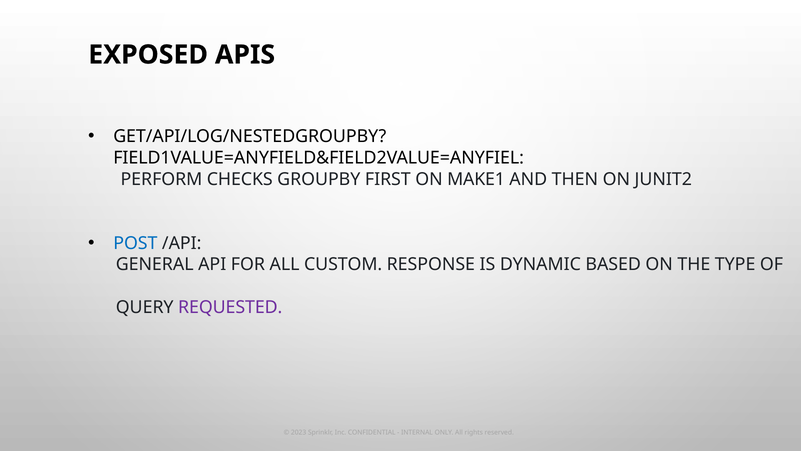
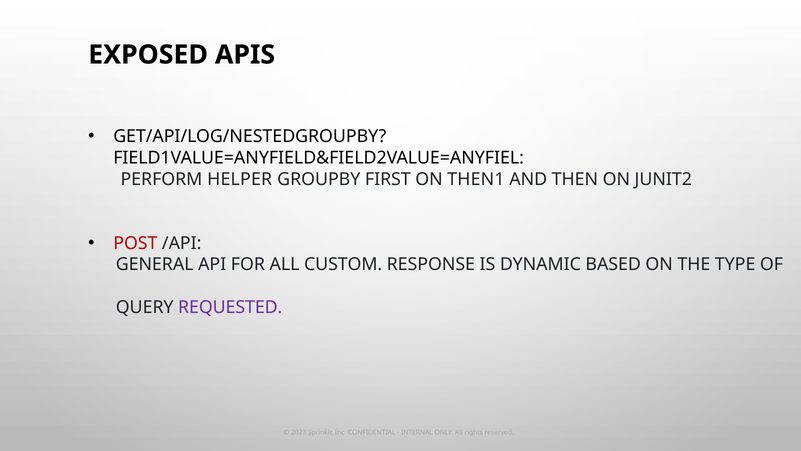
CHECKS: CHECKS -> HELPER
MAKE1: MAKE1 -> THEN1
POST colour: blue -> red
